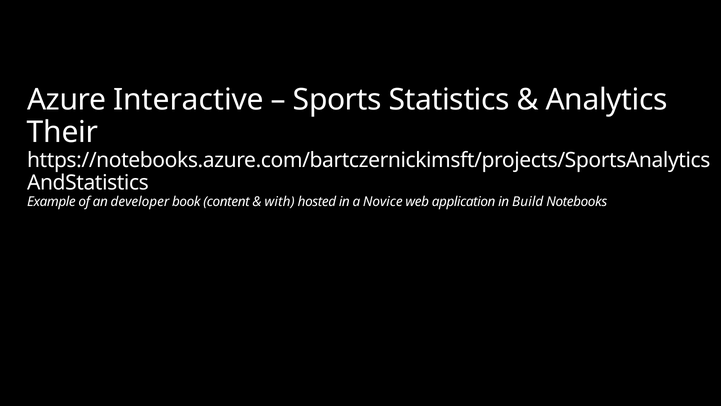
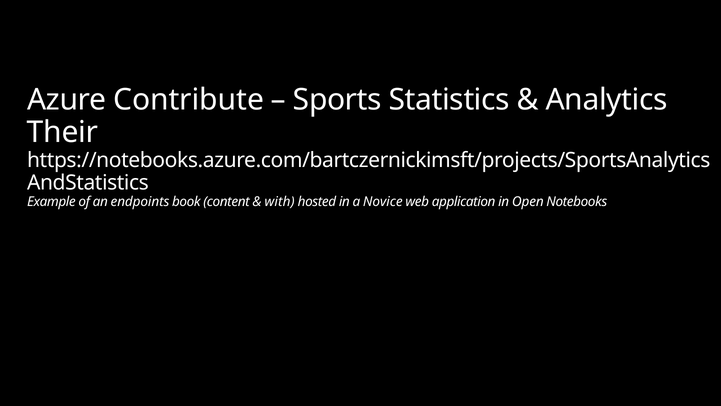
Interactive: Interactive -> Contribute
developer: developer -> endpoints
Build: Build -> Open
